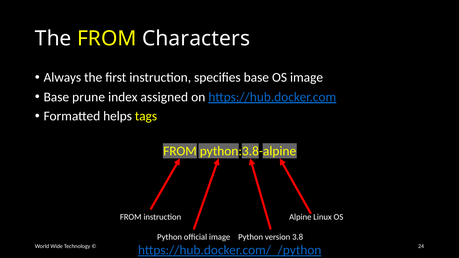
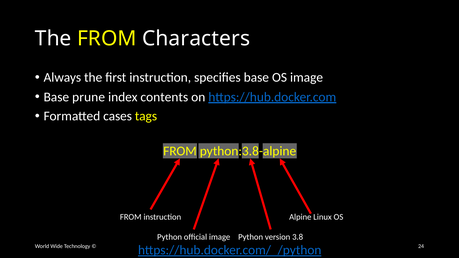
assigned: assigned -> contents
helps: helps -> cases
